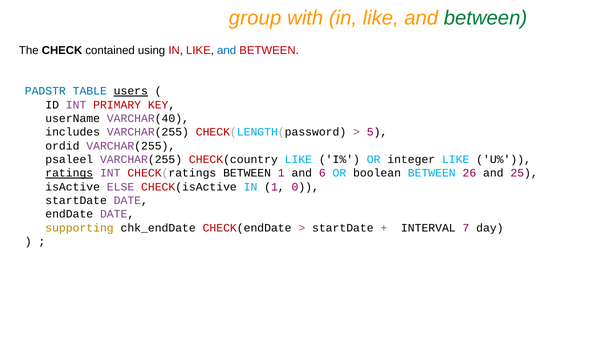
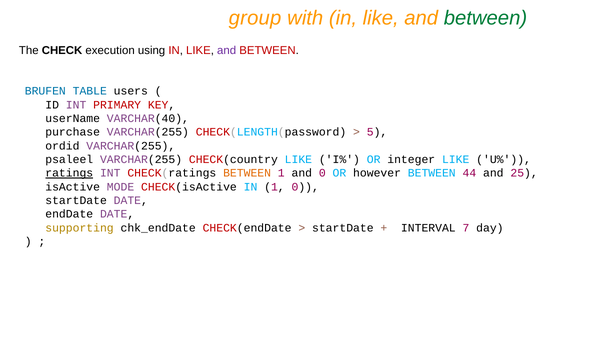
contained: contained -> execution
and at (227, 51) colour: blue -> purple
PADSTR: PADSTR -> BRUFEN
users underline: present -> none
includes: includes -> purchase
BETWEEN at (247, 173) colour: black -> orange
and 6: 6 -> 0
boolean: boolean -> however
26: 26 -> 44
ELSE: ELSE -> MODE
